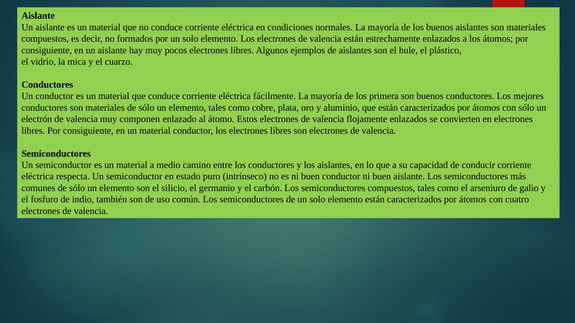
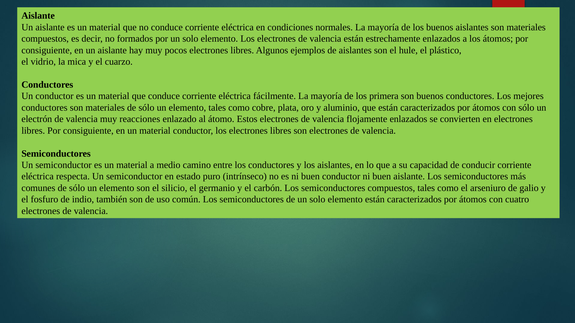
componen: componen -> reacciones
